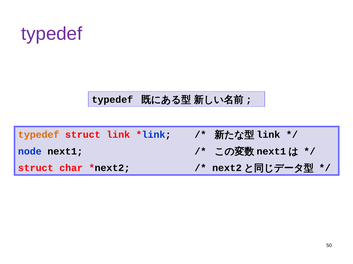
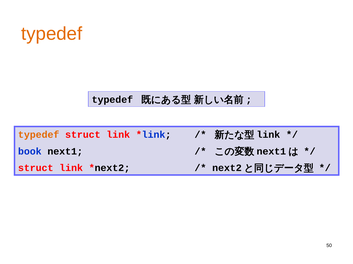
typedef at (52, 34) colour: purple -> orange
node: node -> book
char at (71, 168): char -> link
